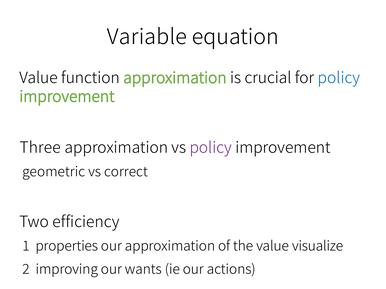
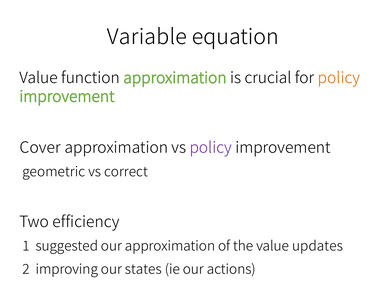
policy at (339, 78) colour: blue -> orange
Three: Three -> Cover
properties: properties -> suggested
visualize: visualize -> updates
wants: wants -> states
